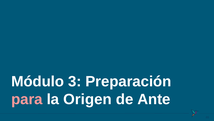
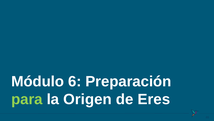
3: 3 -> 6
para colour: pink -> light green
Ante: Ante -> Eres
